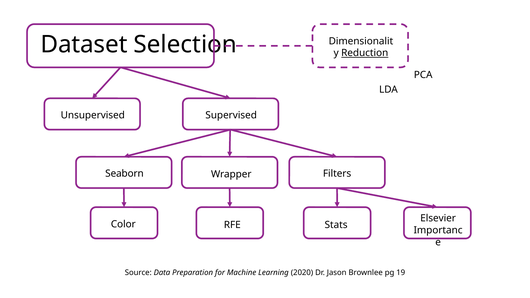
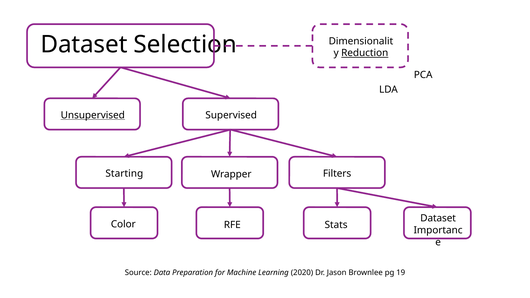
Unsupervised underline: none -> present
Seaborn: Seaborn -> Starting
Elsevier at (438, 218): Elsevier -> Dataset
